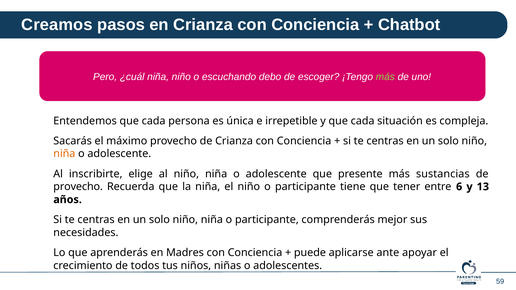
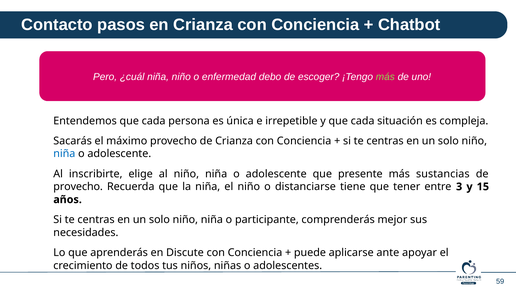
Creamos: Creamos -> Contacto
escuchando: escuchando -> enfermedad
niña at (64, 154) colour: orange -> blue
niño o participante: participante -> distanciarse
6: 6 -> 3
13: 13 -> 15
Madres: Madres -> Discute
